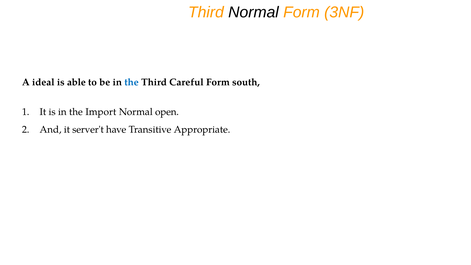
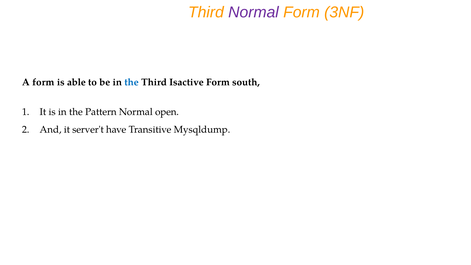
Normal at (254, 12) colour: black -> purple
A ideal: ideal -> form
Careful: Careful -> Isactive
Import: Import -> Pattern
Appropriate: Appropriate -> Mysqldump
